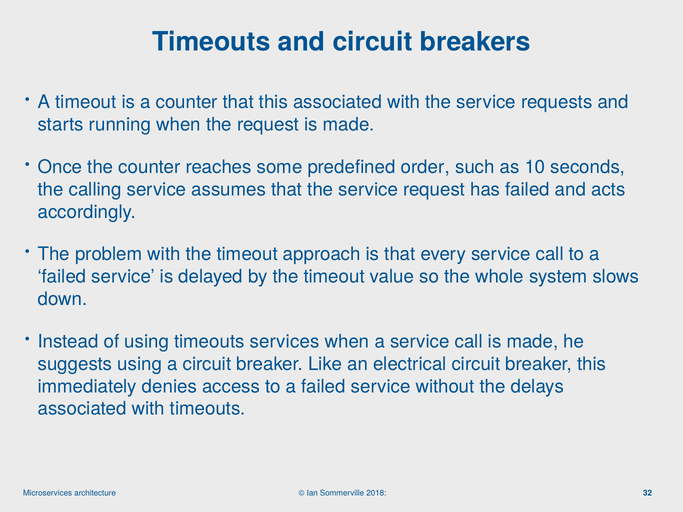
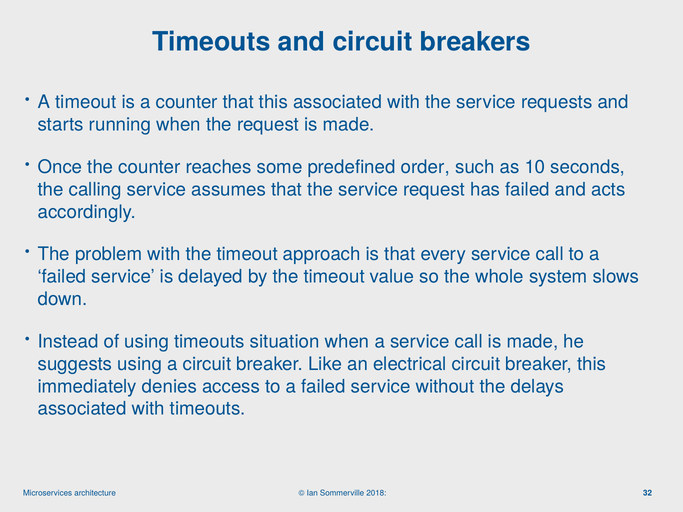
services: services -> situation
